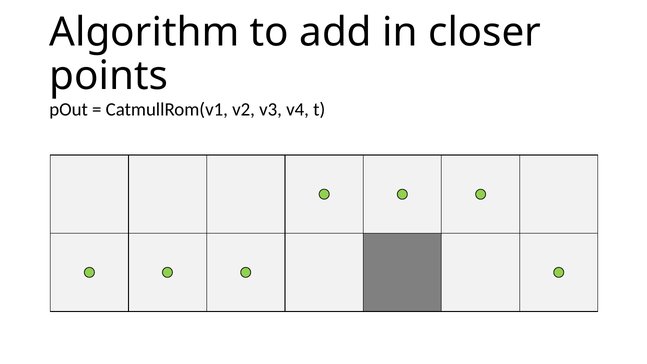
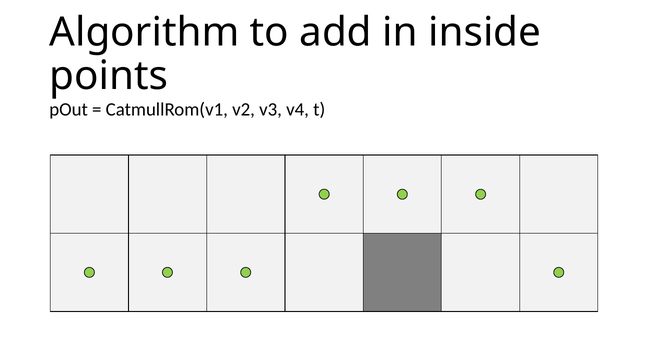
closer: closer -> inside
